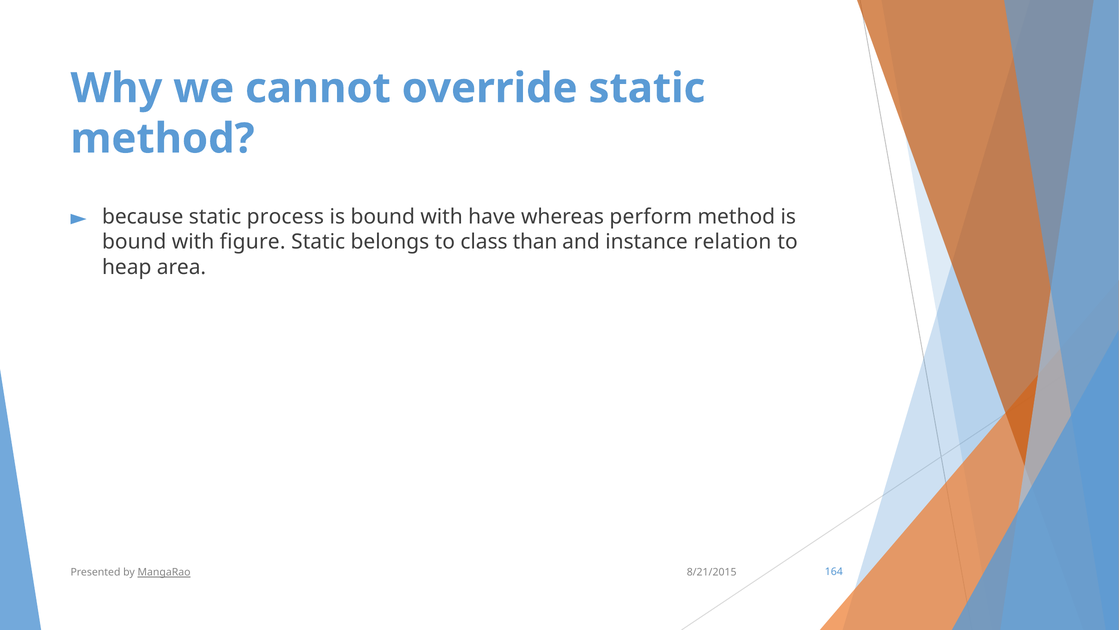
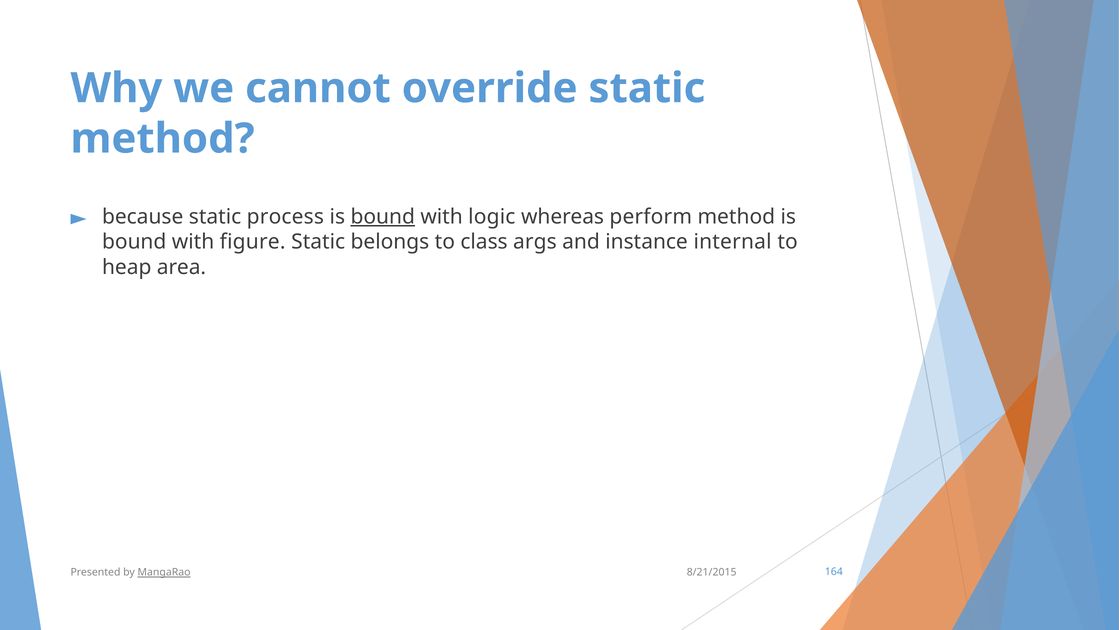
bound at (383, 217) underline: none -> present
have: have -> logic
than: than -> args
relation: relation -> internal
